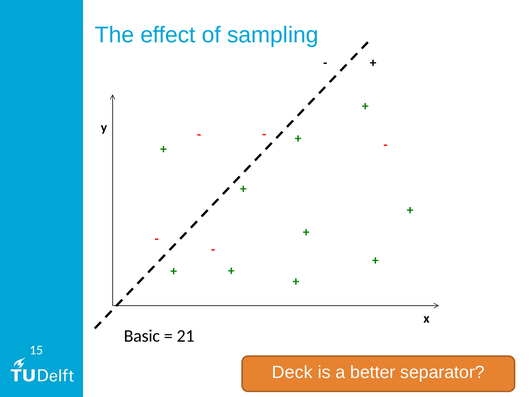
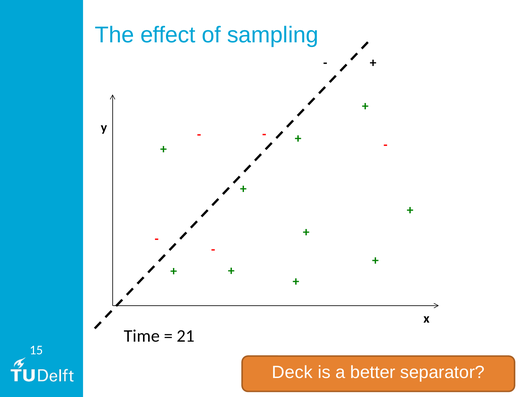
Basic: Basic -> Time
